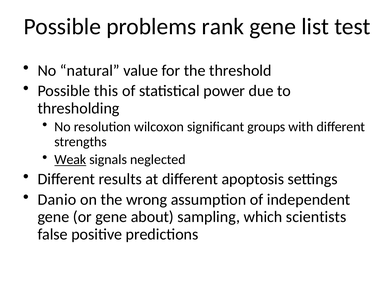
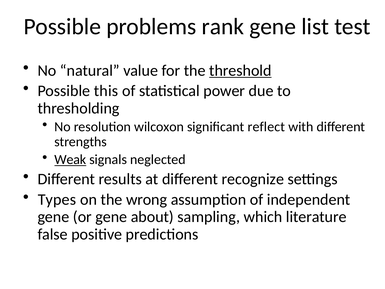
threshold underline: none -> present
groups: groups -> reflect
apoptosis: apoptosis -> recognize
Danio: Danio -> Types
scientists: scientists -> literature
